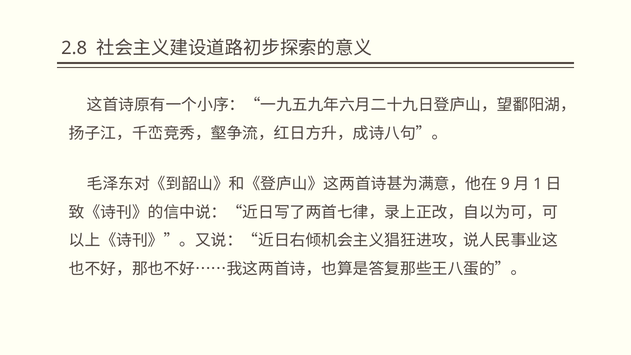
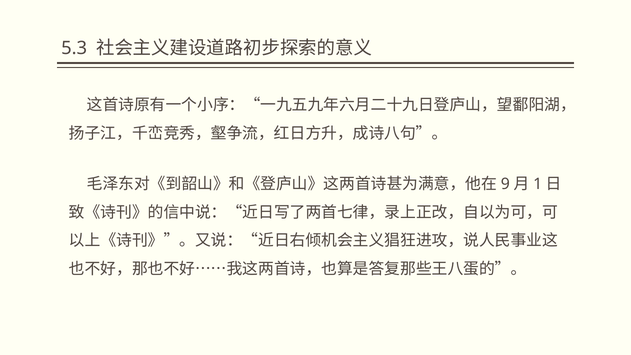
2.8: 2.8 -> 5.3
